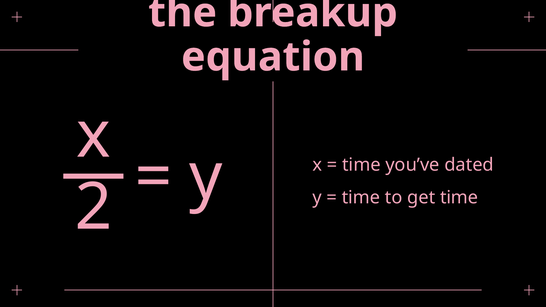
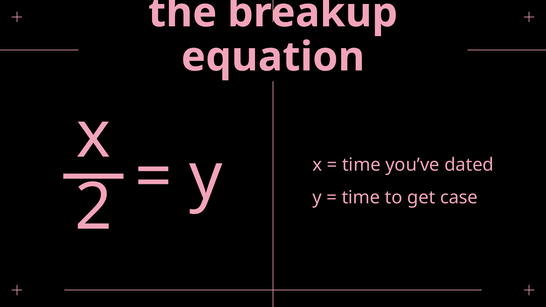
get time: time -> case
